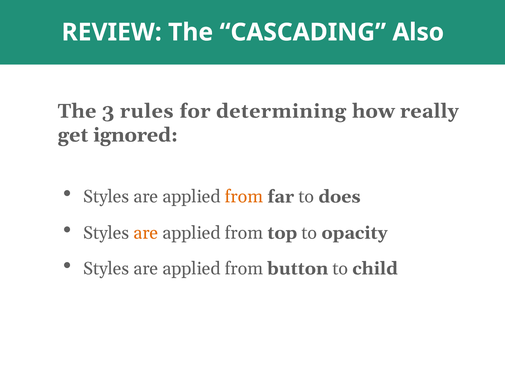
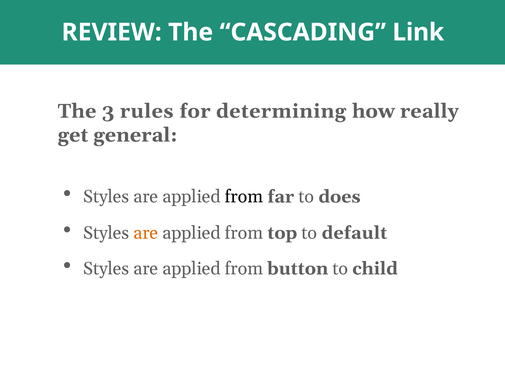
Also: Also -> Link
ignored: ignored -> general
from at (244, 197) colour: orange -> black
opacity: opacity -> default
